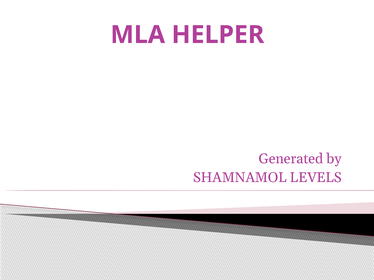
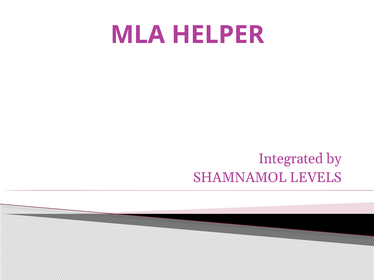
Generated: Generated -> Integrated
